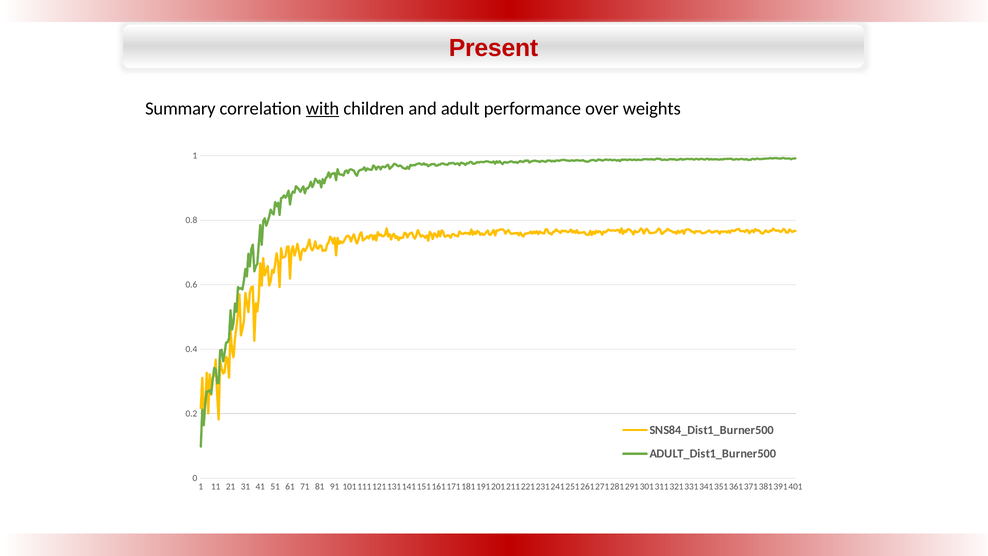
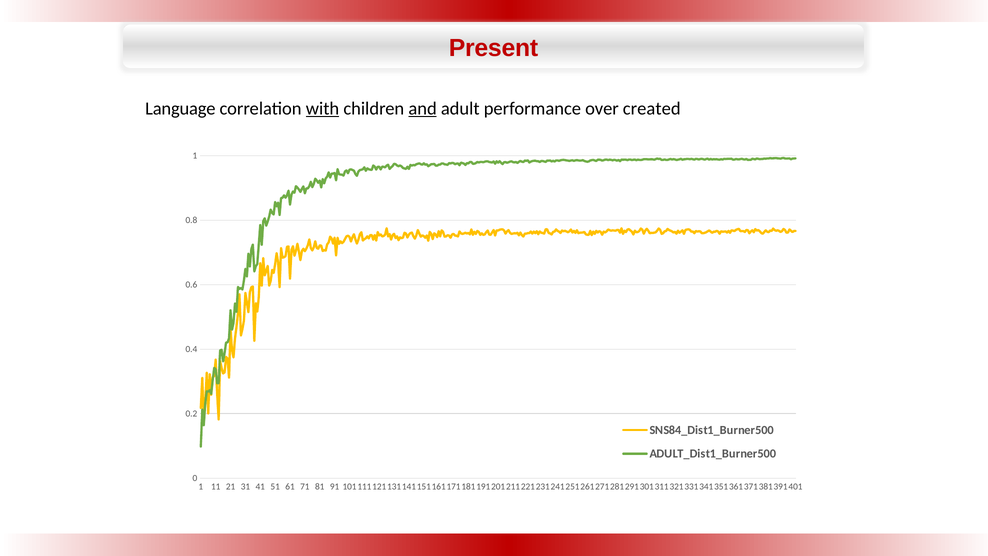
Summary: Summary -> Language
and underline: none -> present
weights: weights -> created
